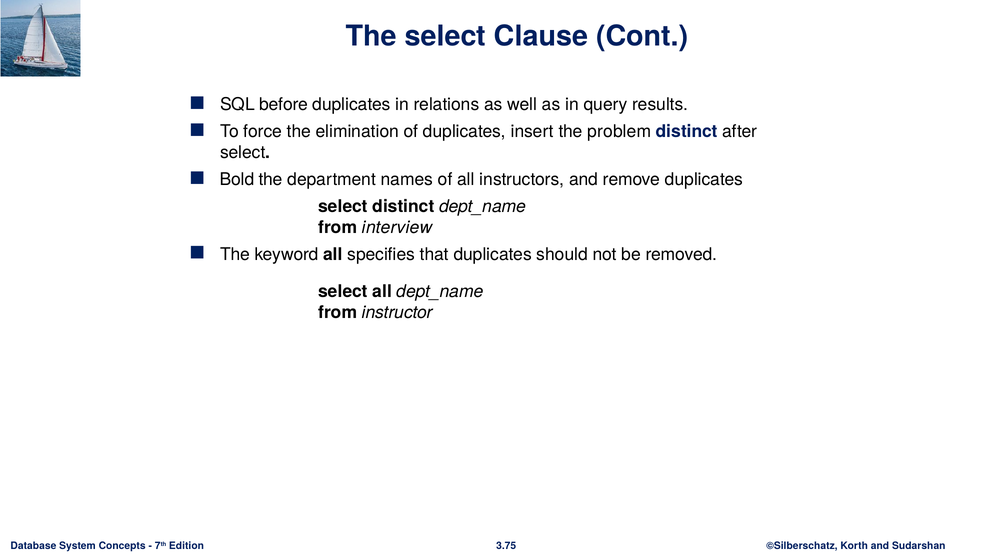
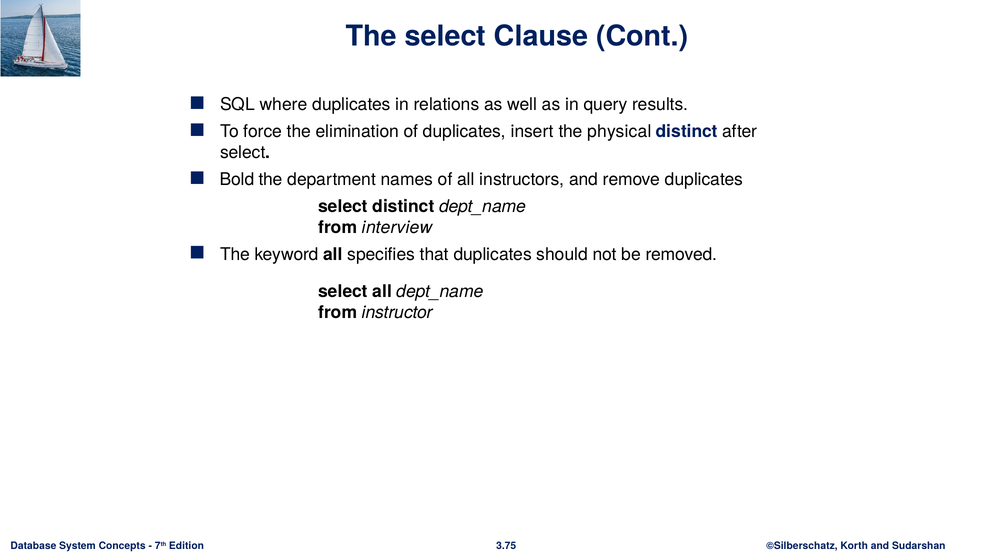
before: before -> where
problem: problem -> physical
